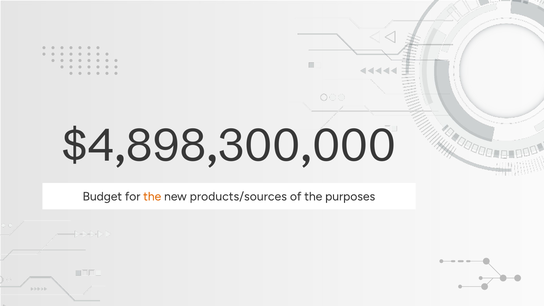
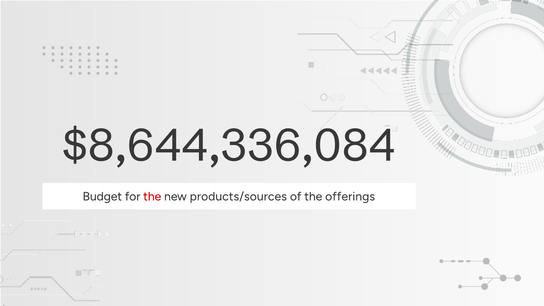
$4,898,300,000: $4,898,300,000 -> $8,644,336,084
the at (152, 196) colour: orange -> red
purposes: purposes -> offerings
